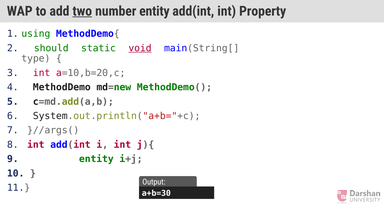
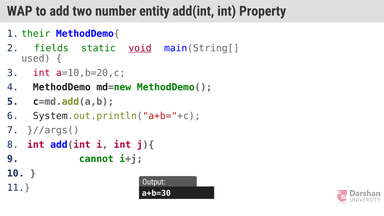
two underline: present -> none
using: using -> their
should: should -> fields
type: type -> used
entity at (96, 159): entity -> cannot
